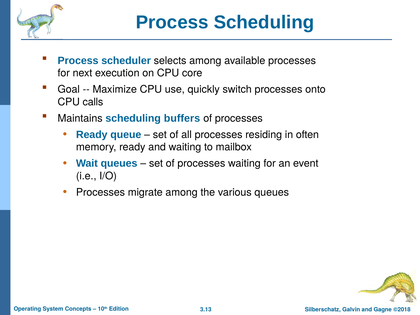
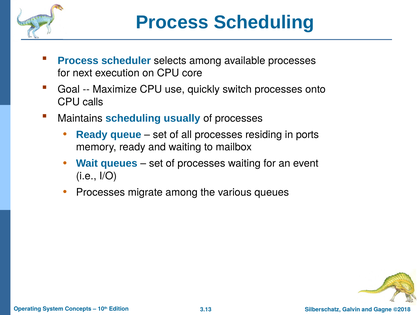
buffers: buffers -> usually
often: often -> ports
